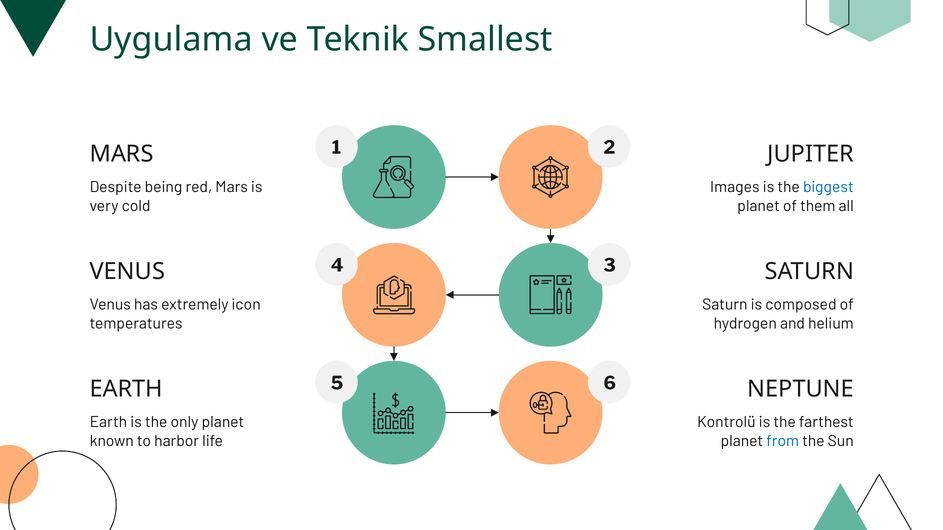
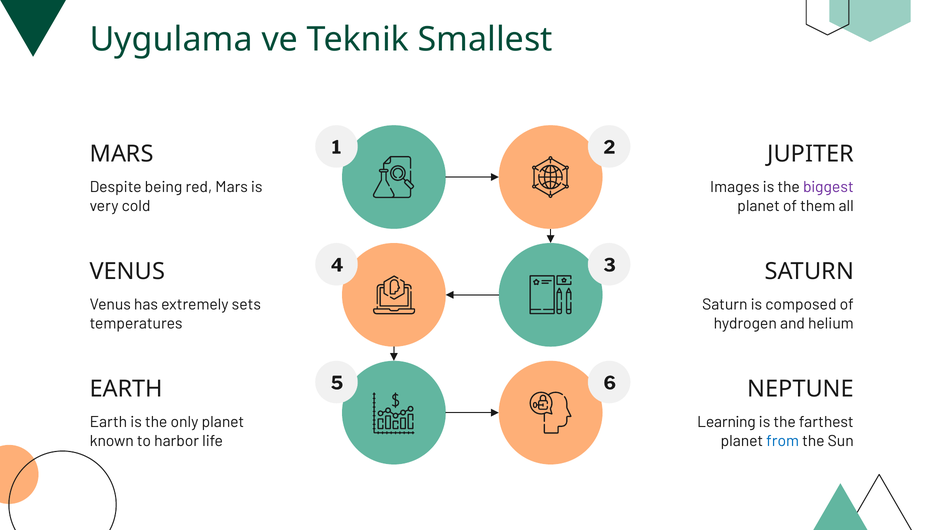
biggest colour: blue -> purple
icon: icon -> sets
Kontrolü: Kontrolü -> Learning
